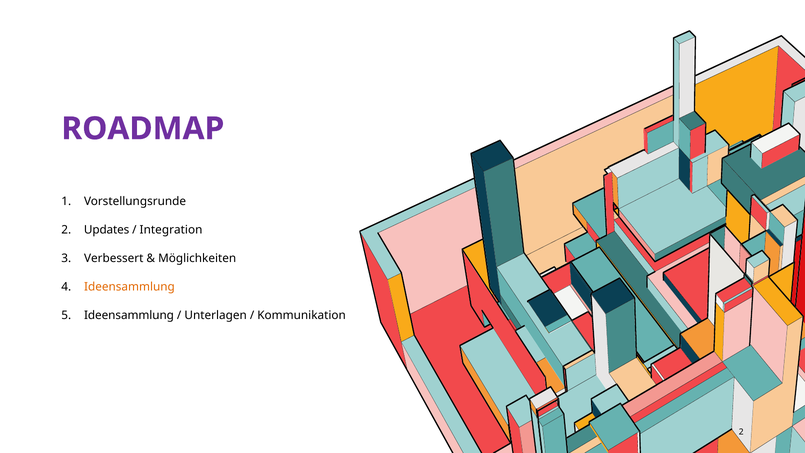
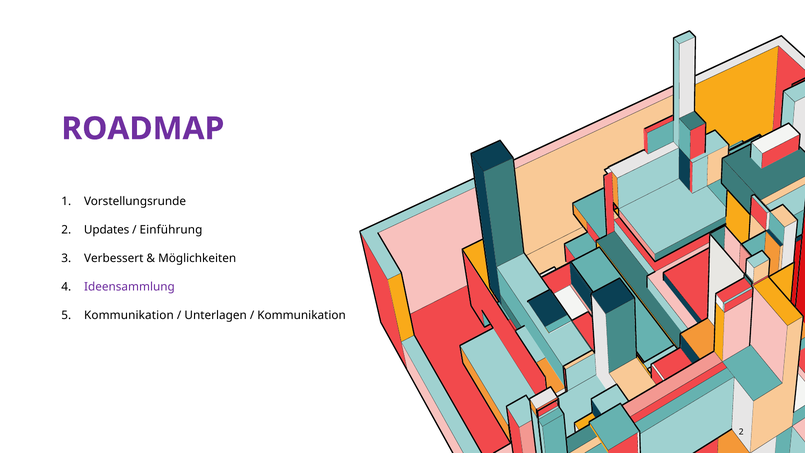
Integration: Integration -> Einführung
Ideensammlung at (129, 287) colour: orange -> purple
Ideensammlung at (129, 315): Ideensammlung -> Kommunikation
